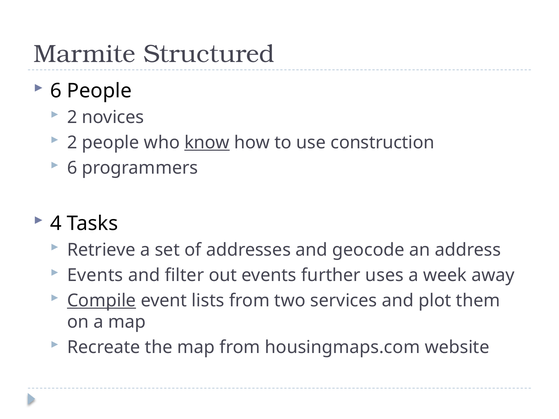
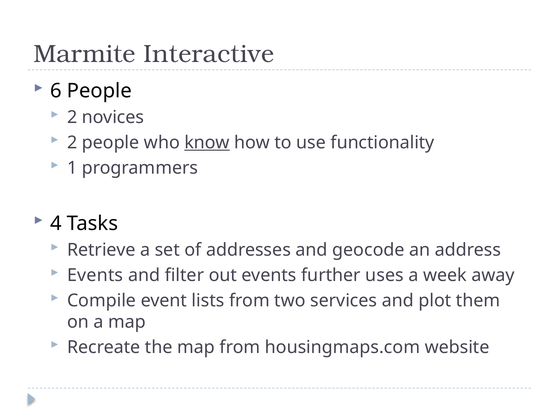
Structured: Structured -> Interactive
construction: construction -> functionality
6 at (72, 168): 6 -> 1
Compile underline: present -> none
